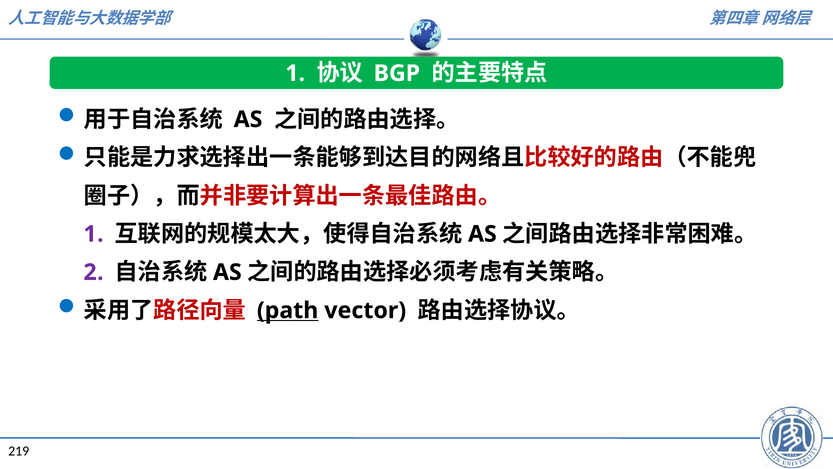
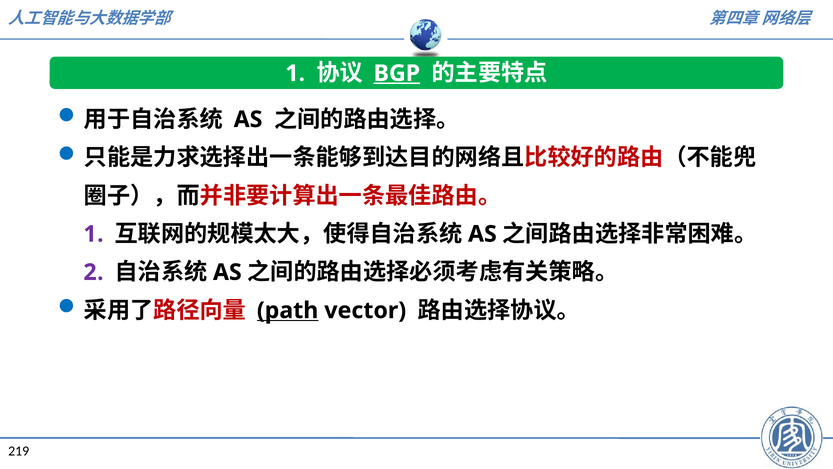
BGP underline: none -> present
